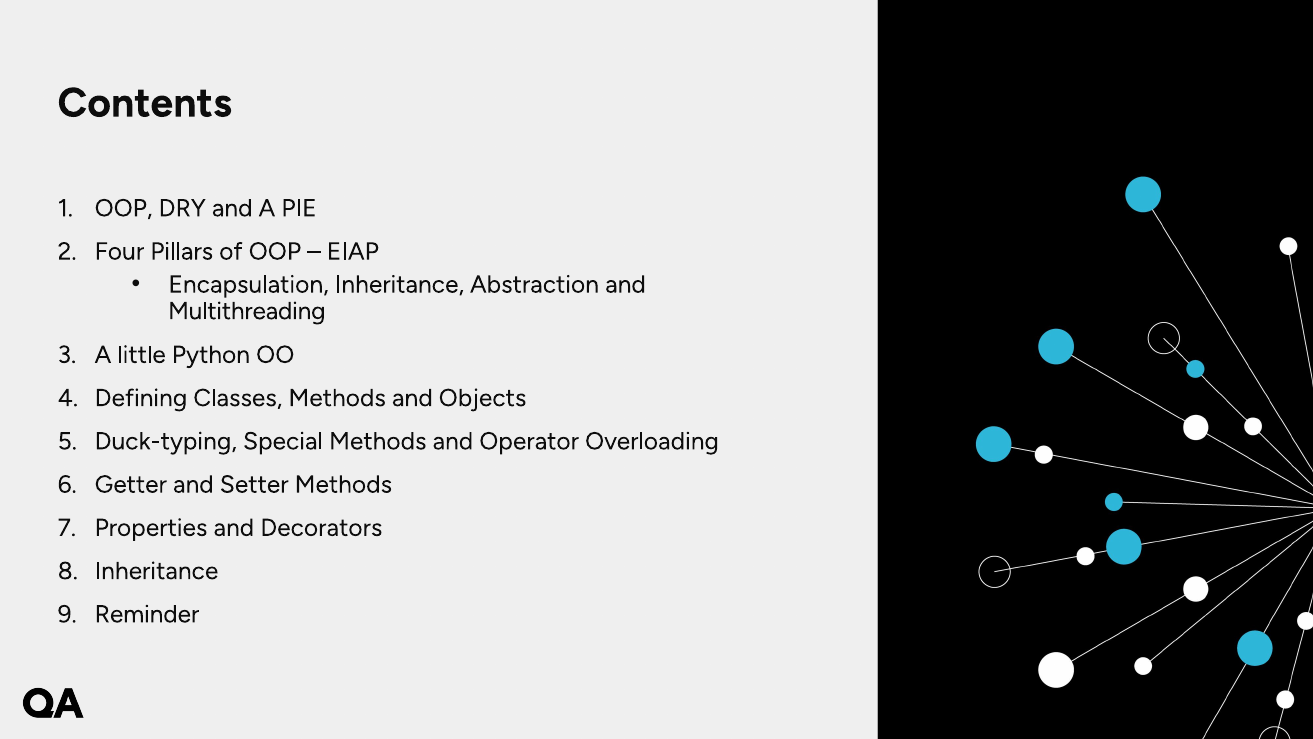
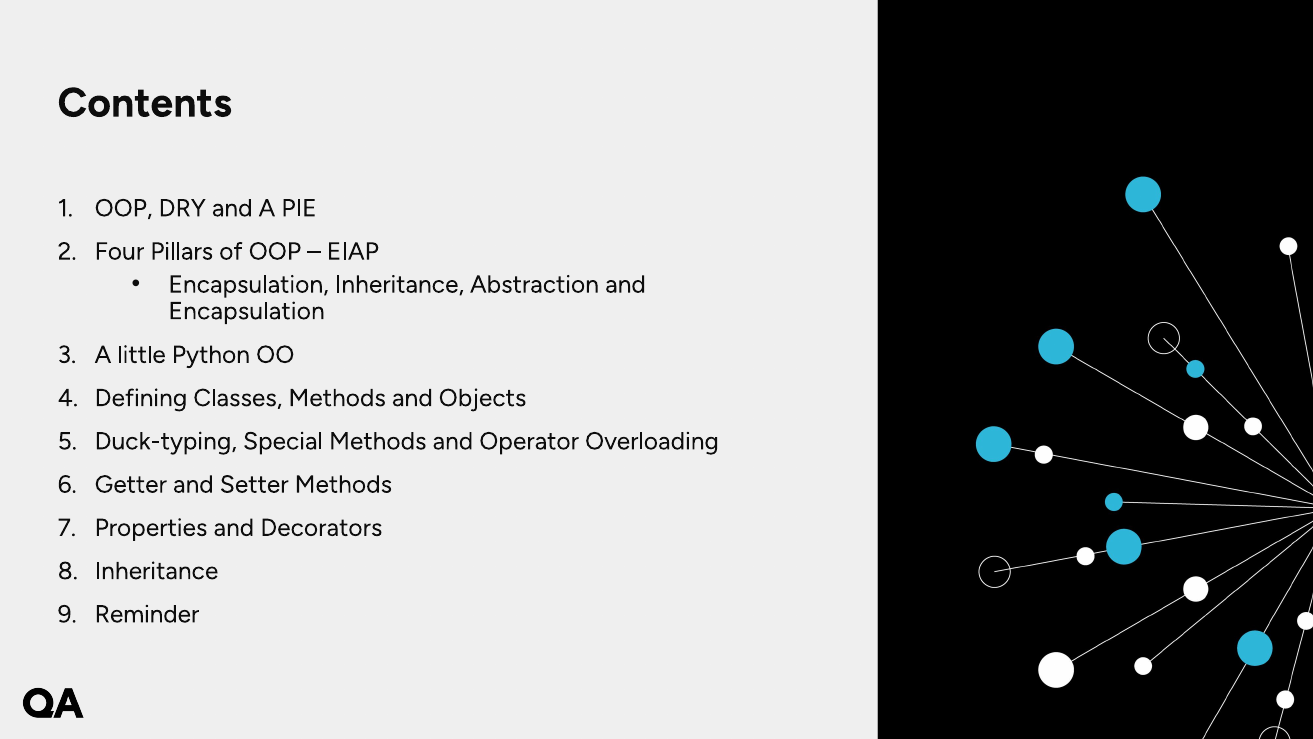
Multithreading at (247, 311): Multithreading -> Encapsulation
